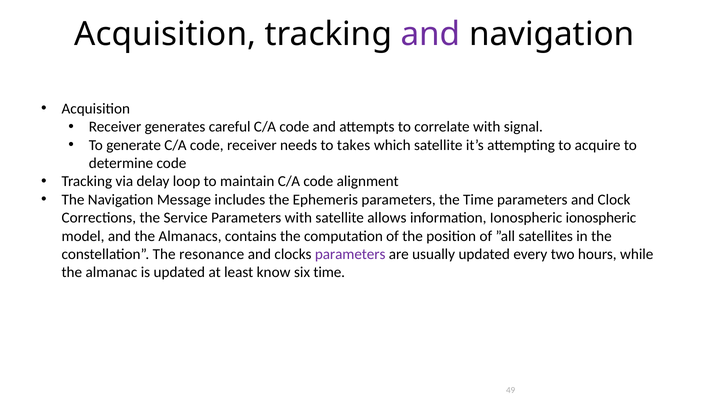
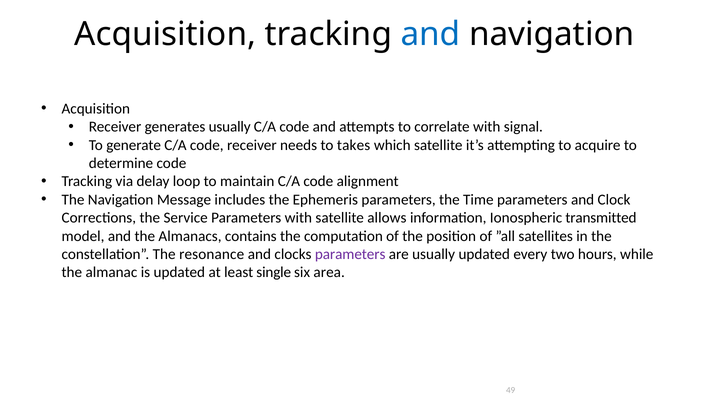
and at (431, 34) colour: purple -> blue
generates careful: careful -> usually
Ionospheric ionospheric: ionospheric -> transmitted
know: know -> single
six time: time -> area
